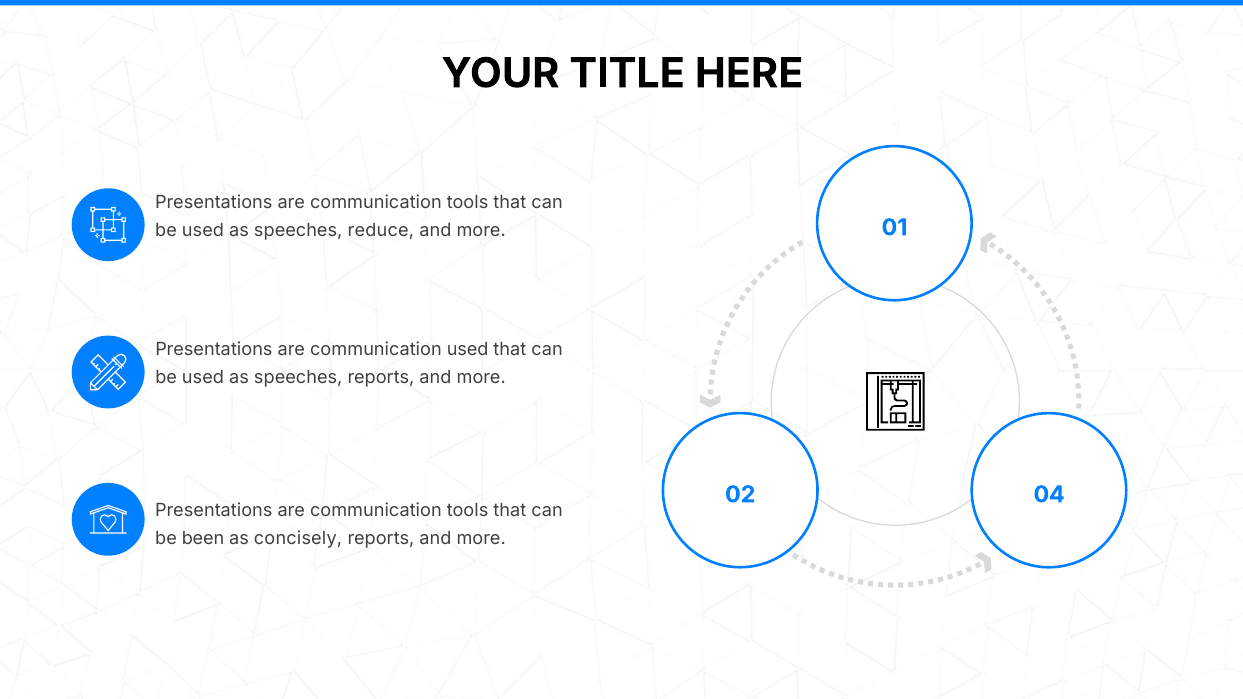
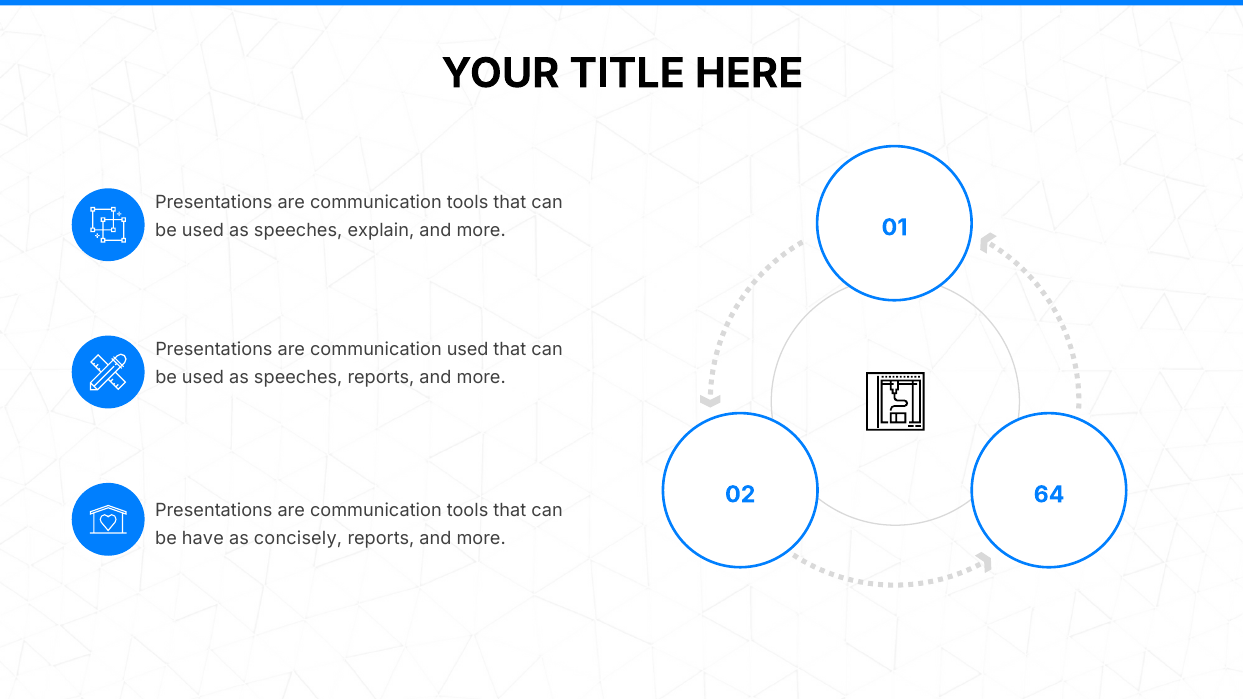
reduce: reduce -> explain
04: 04 -> 64
been: been -> have
